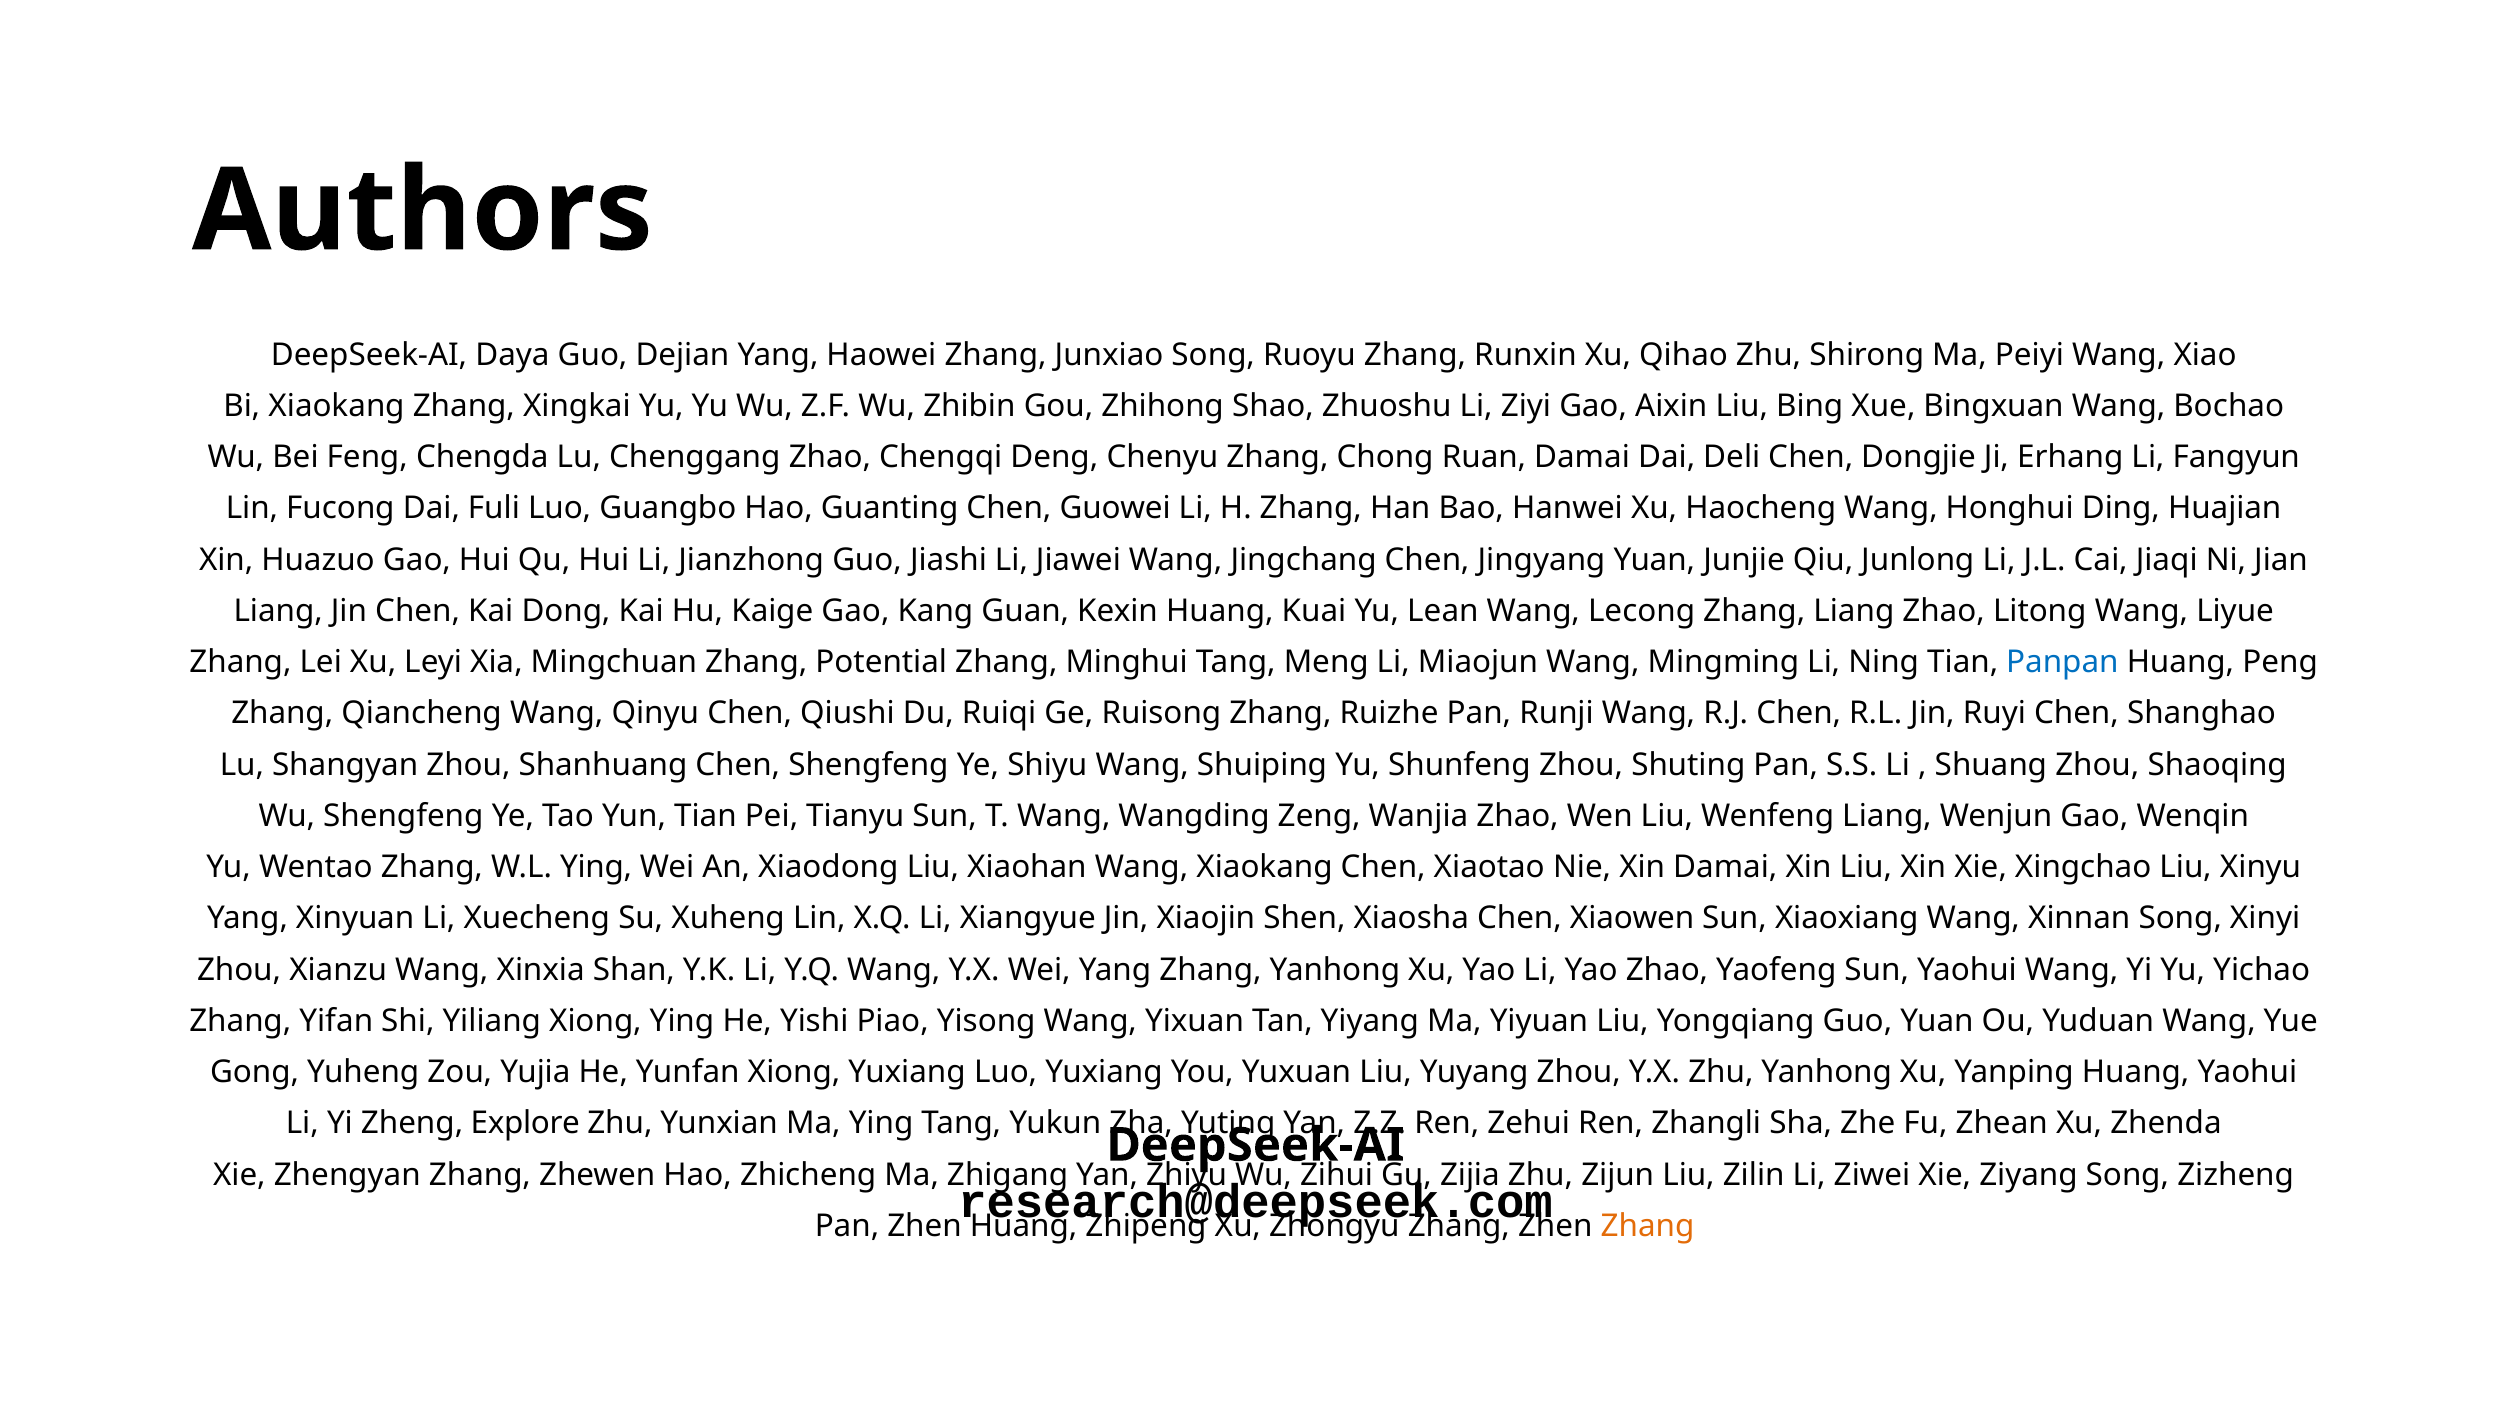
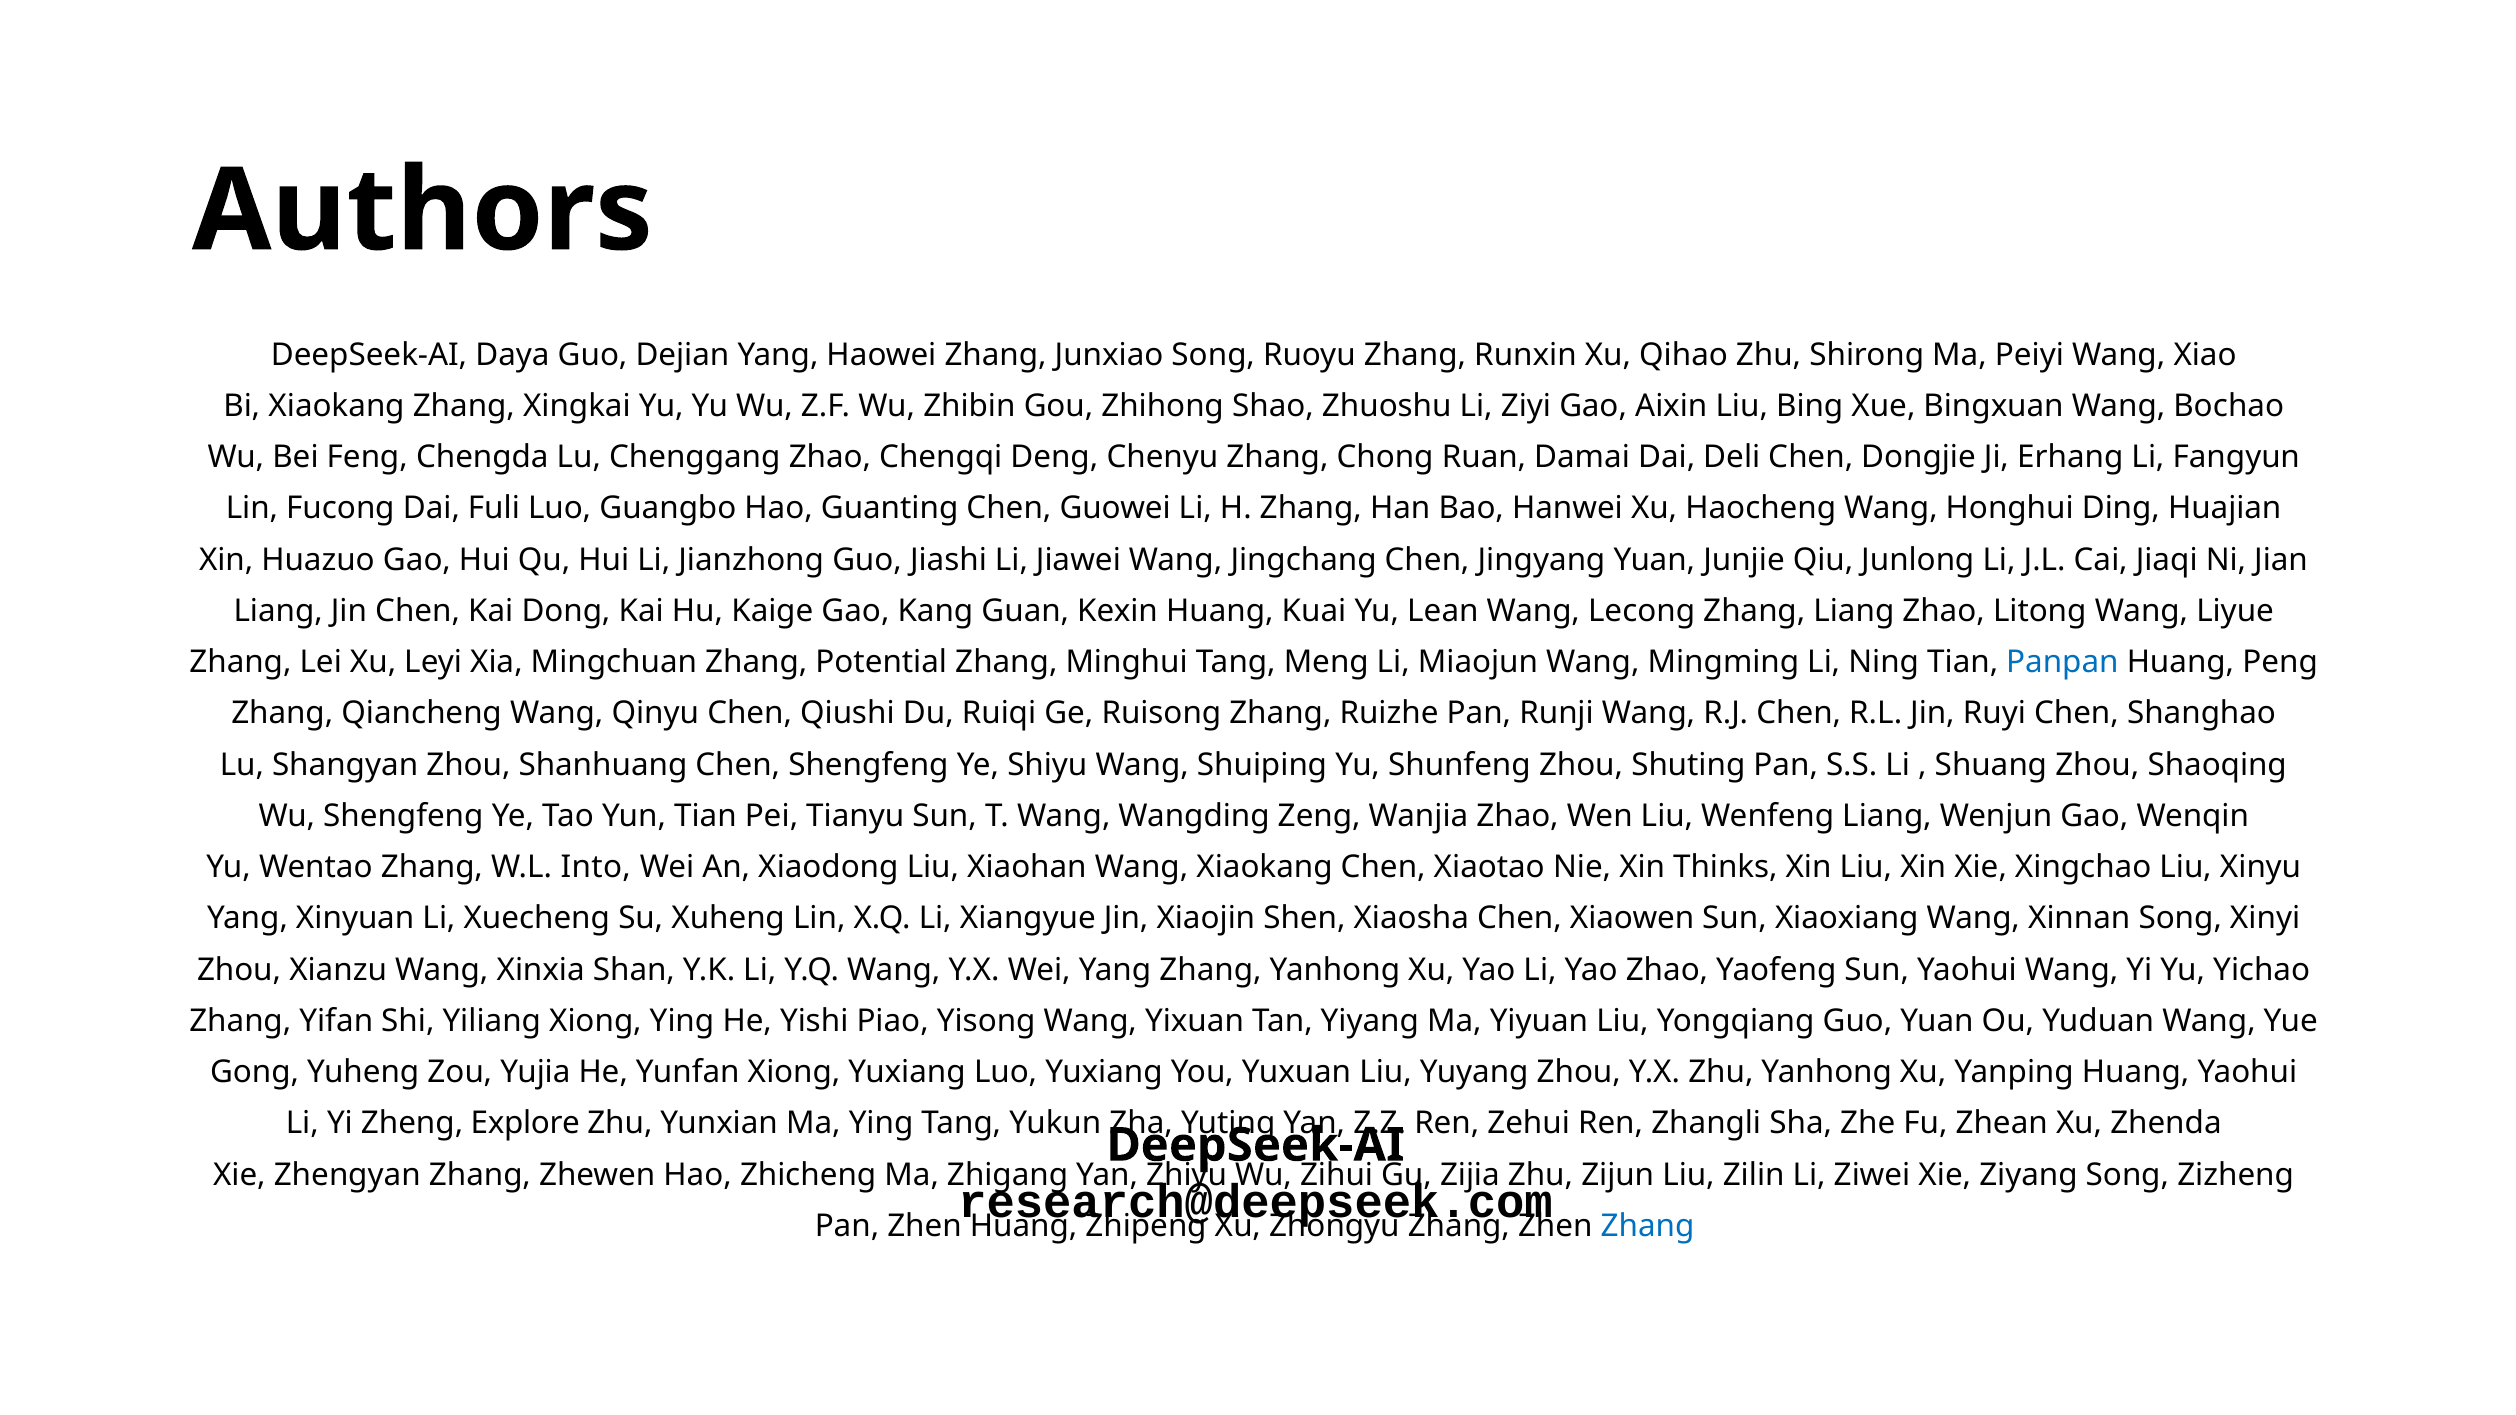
W.L Ying: Ying -> Into
Xin Damai: Damai -> Thinks
Zhang at (1647, 1226) colour: orange -> blue
